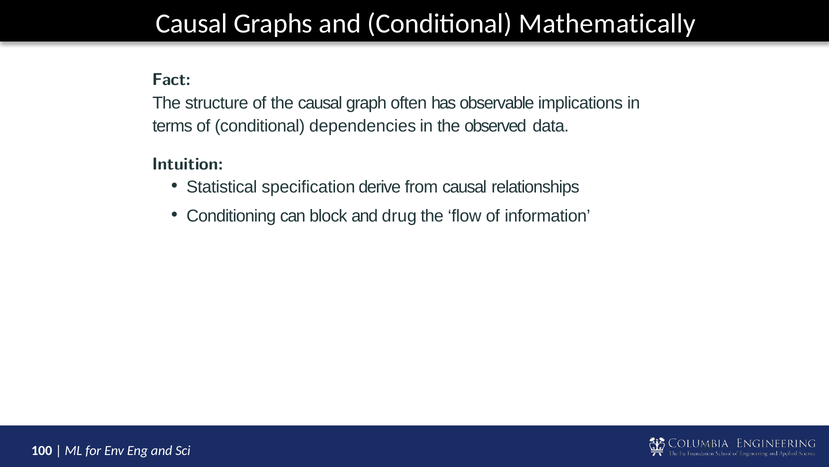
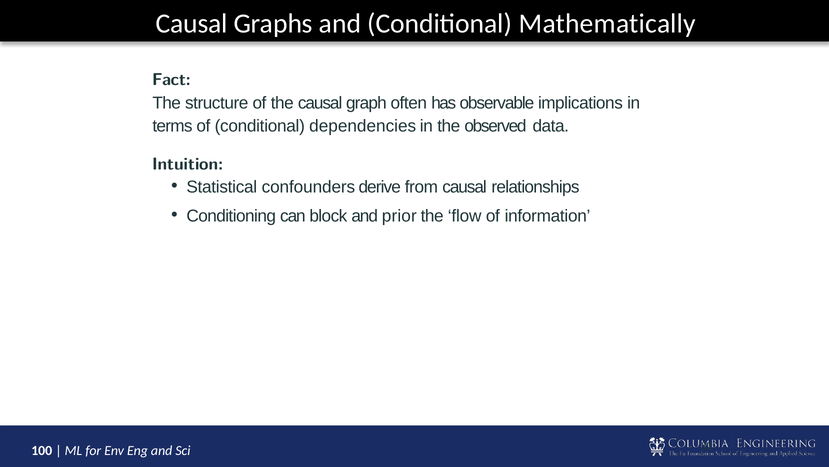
specification: specification -> confounders
drug: drug -> prior
